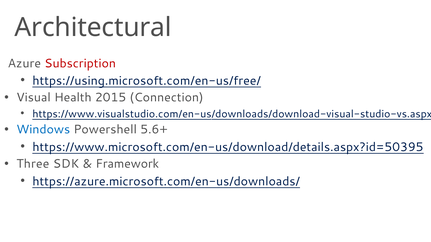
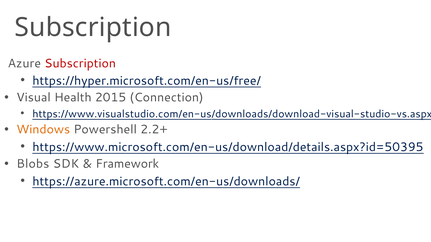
Architectural at (93, 28): Architectural -> Subscription
https://using.microsoft.com/en-us/free/: https://using.microsoft.com/en-us/free/ -> https://hyper.microsoft.com/en-us/free/
Windows colour: blue -> orange
5.6+: 5.6+ -> 2.2+
Three: Three -> Blobs
